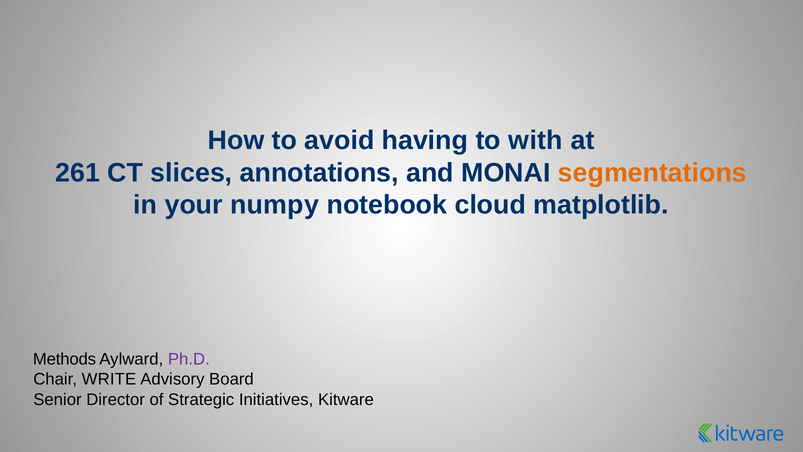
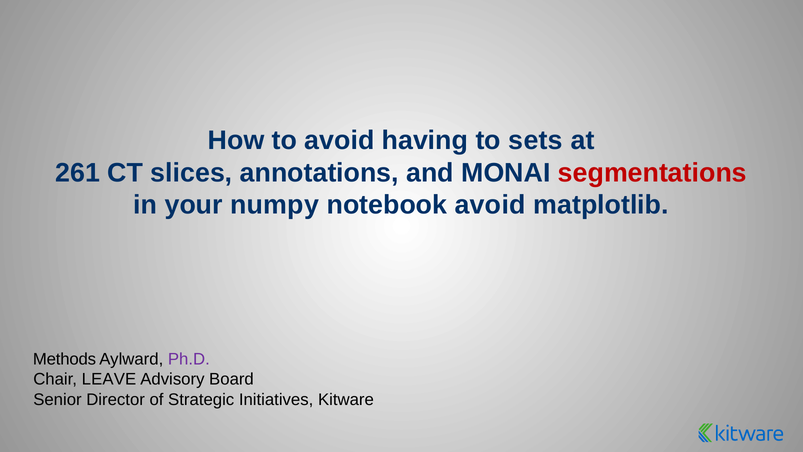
with: with -> sets
segmentations colour: orange -> red
notebook cloud: cloud -> avoid
WRITE: WRITE -> LEAVE
